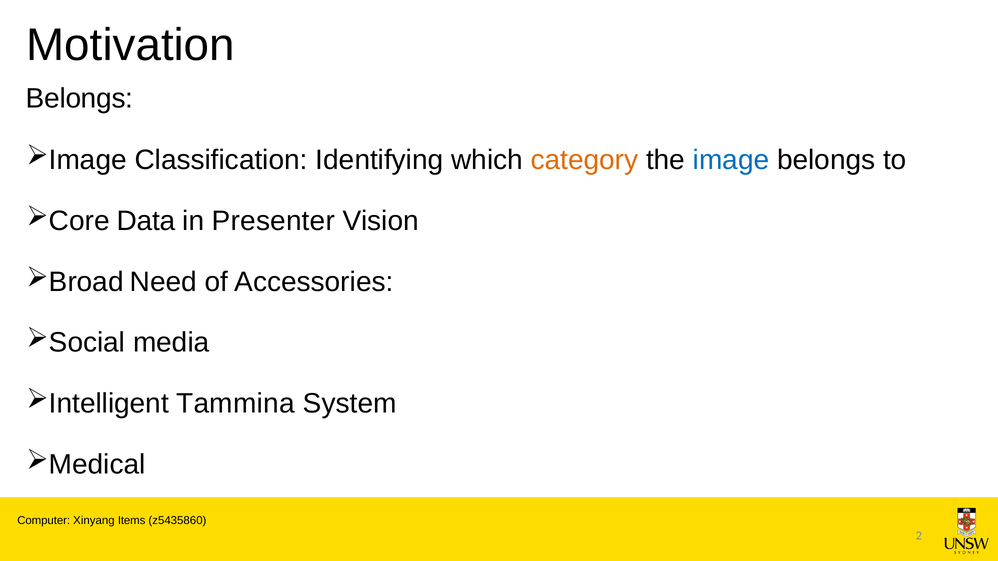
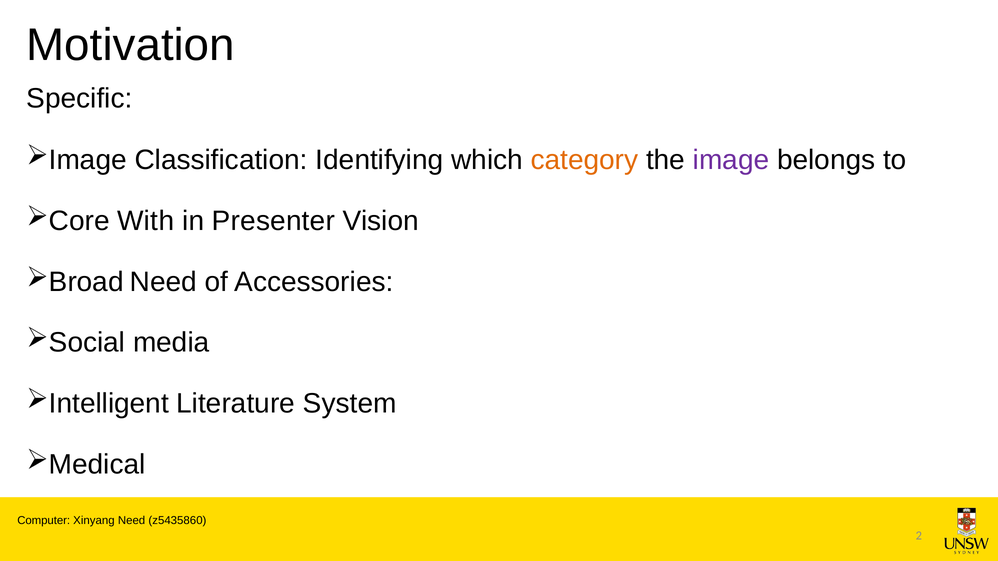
Belongs at (80, 99): Belongs -> Specific
image colour: blue -> purple
Data: Data -> With
Tammina: Tammina -> Literature
Xinyang Items: Items -> Need
